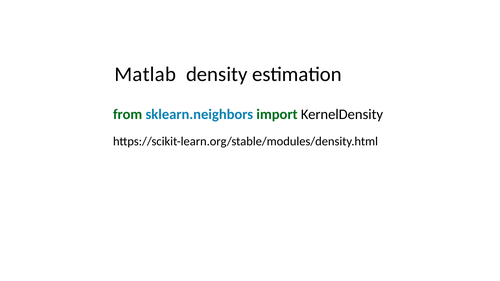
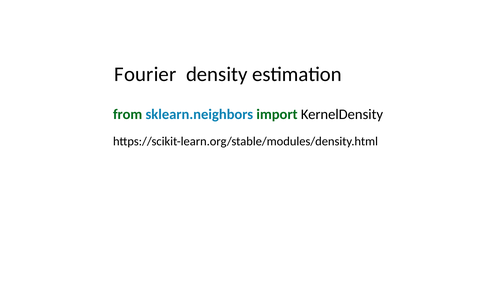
Matlab: Matlab -> Fourier
